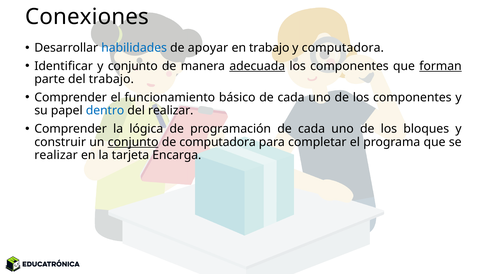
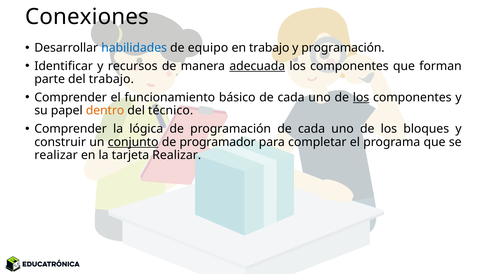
apoyar: apoyar -> equipo
y computadora: computadora -> programación
y conjunto: conjunto -> recursos
forman underline: present -> none
los at (361, 97) underline: none -> present
dentro colour: blue -> orange
del realizar: realizar -> técnico
de computadora: computadora -> programador
tarjeta Encarga: Encarga -> Realizar
